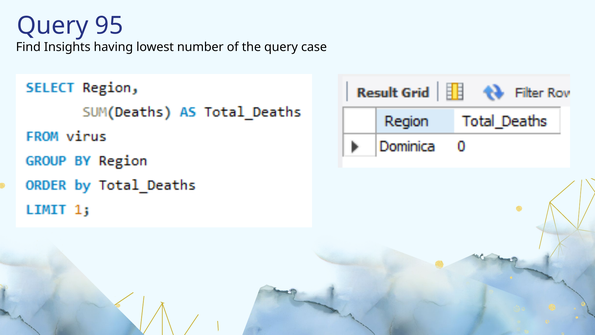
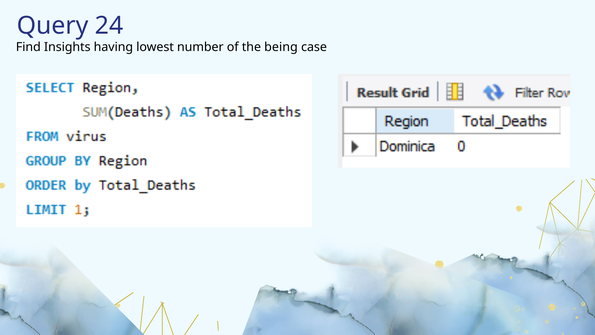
95: 95 -> 24
the query: query -> being
